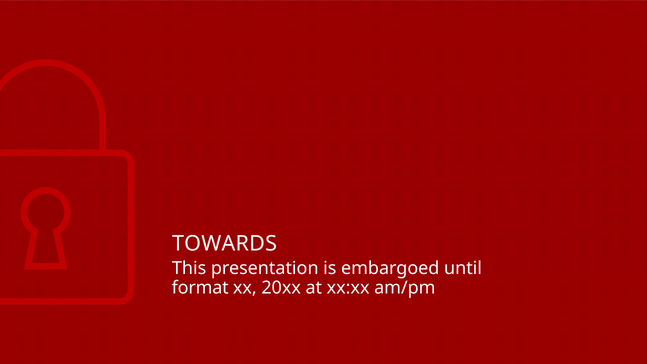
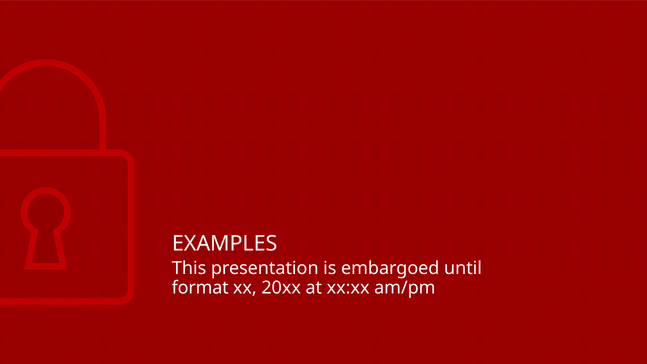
TOWARDS: TOWARDS -> EXAMPLES
